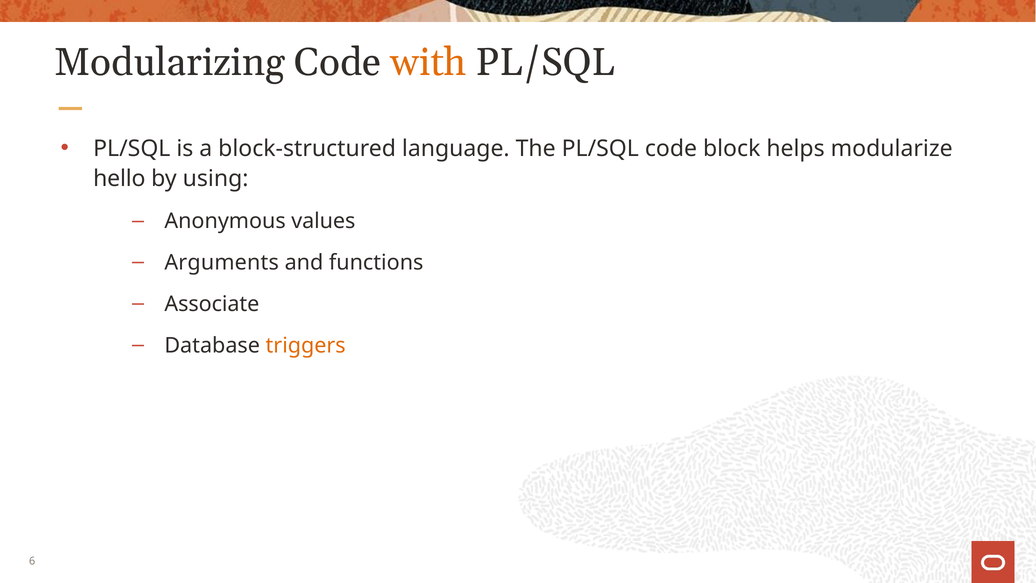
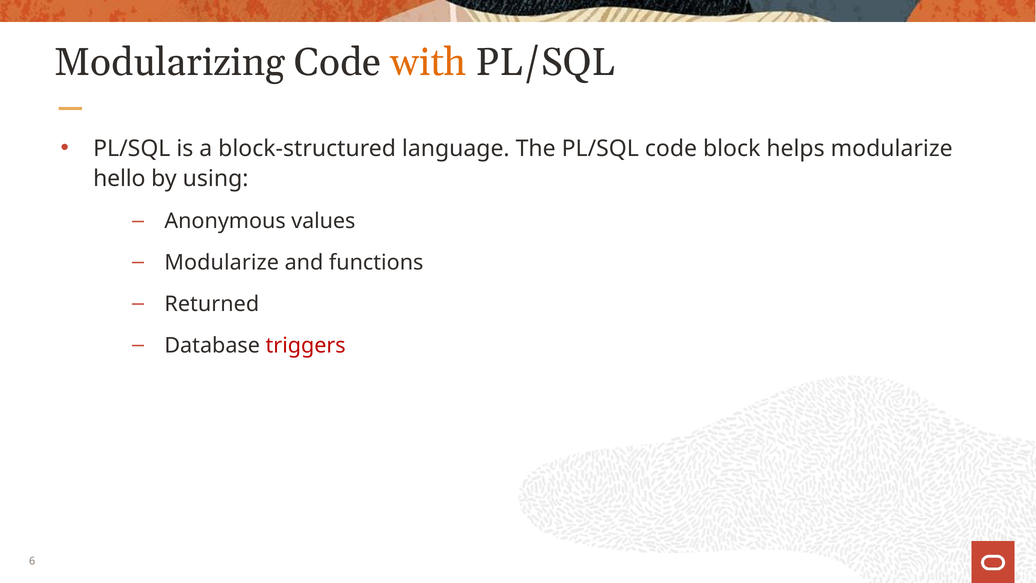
Arguments at (222, 262): Arguments -> Modularize
Associate: Associate -> Returned
triggers colour: orange -> red
